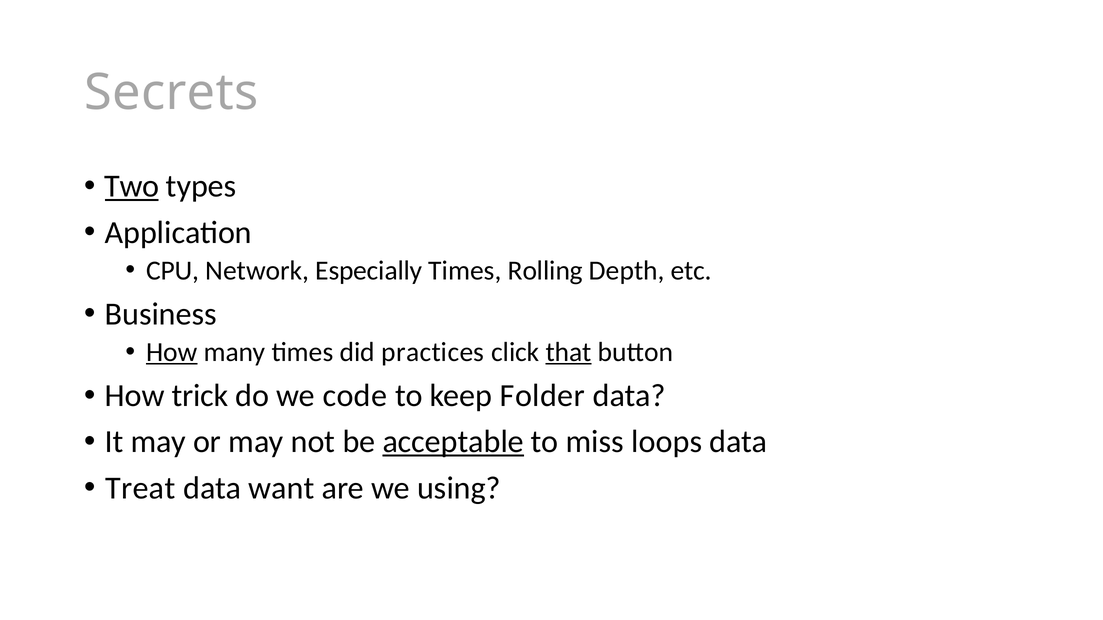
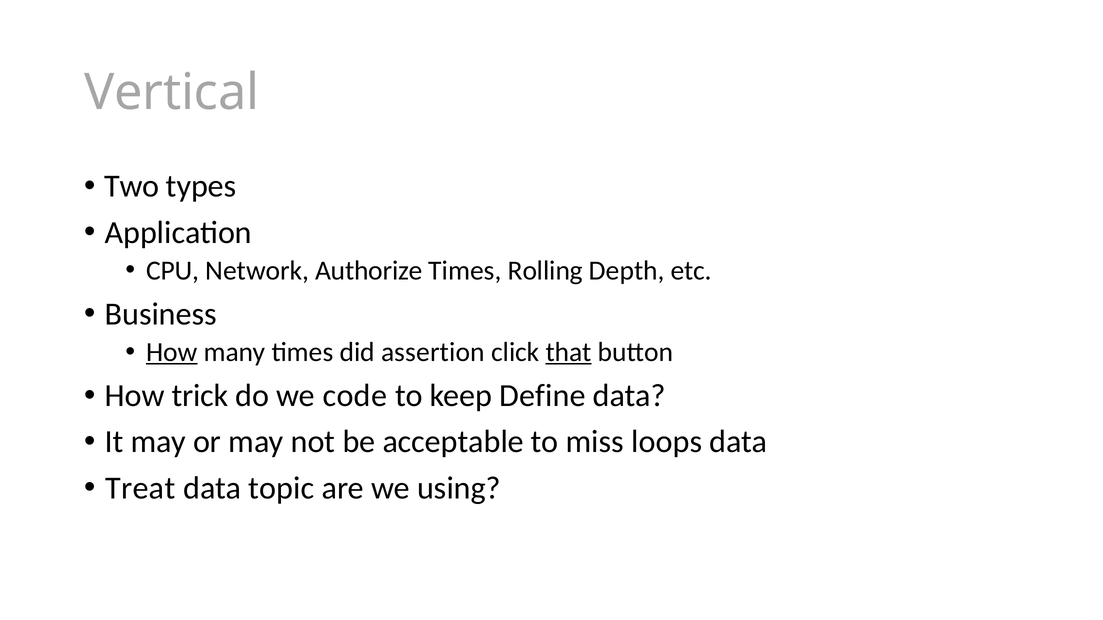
Secrets: Secrets -> Vertical
Two underline: present -> none
Especially: Especially -> Authorize
practices: practices -> assertion
Folder: Folder -> Define
acceptable underline: present -> none
want: want -> topic
